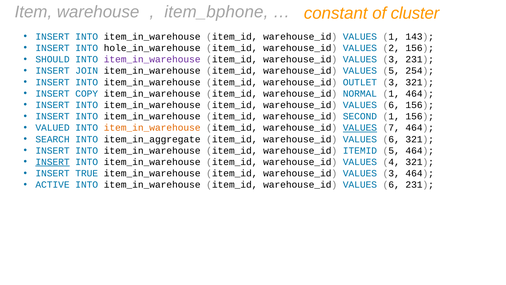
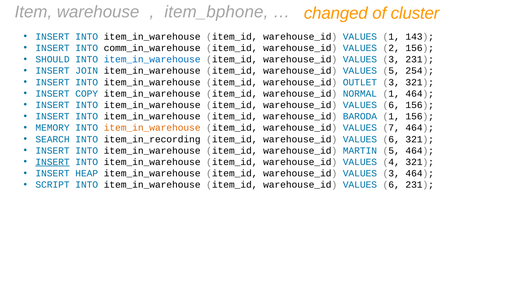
constant: constant -> changed
hole_in_warehouse: hole_in_warehouse -> comm_in_warehouse
item_in_warehouse at (152, 59) colour: purple -> blue
SECOND: SECOND -> BARODA
VALUED: VALUED -> MEMORY
VALUES at (360, 128) underline: present -> none
item_in_aggregate: item_in_aggregate -> item_in_recording
ITEMID: ITEMID -> MARTIN
TRUE: TRUE -> HEAP
ACTIVE: ACTIVE -> SCRIPT
